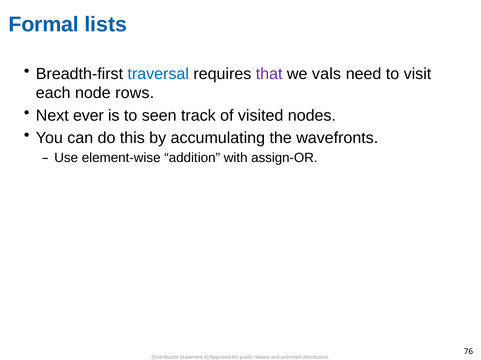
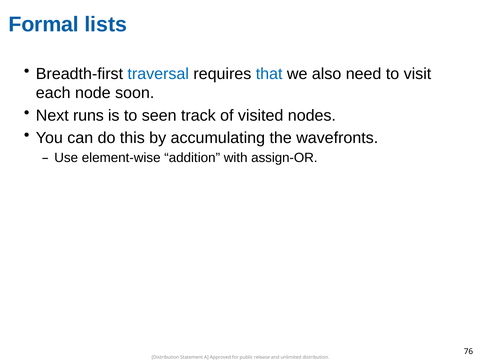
that colour: purple -> blue
vals: vals -> also
rows: rows -> soon
ever: ever -> runs
